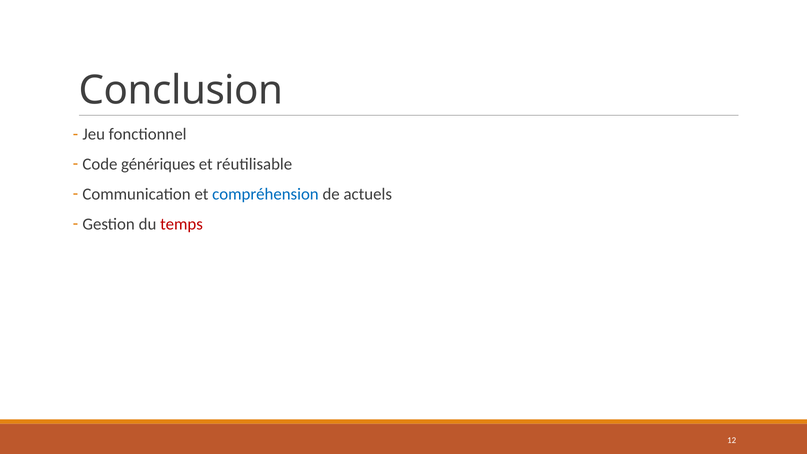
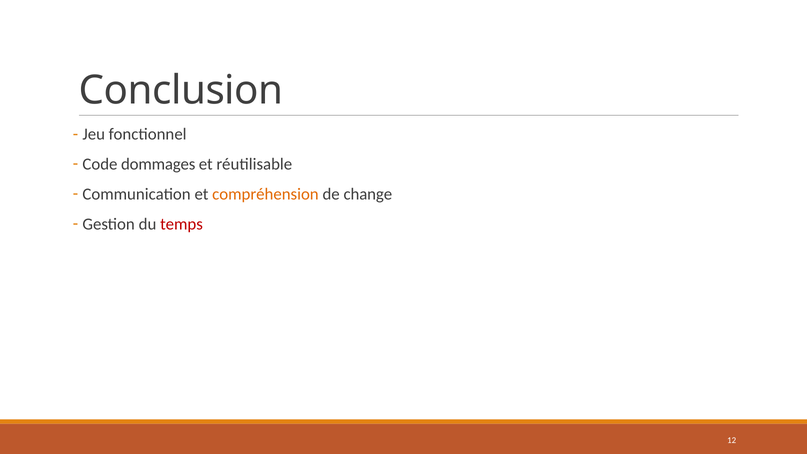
génériques: génériques -> dommages
compréhension colour: blue -> orange
actuels: actuels -> change
